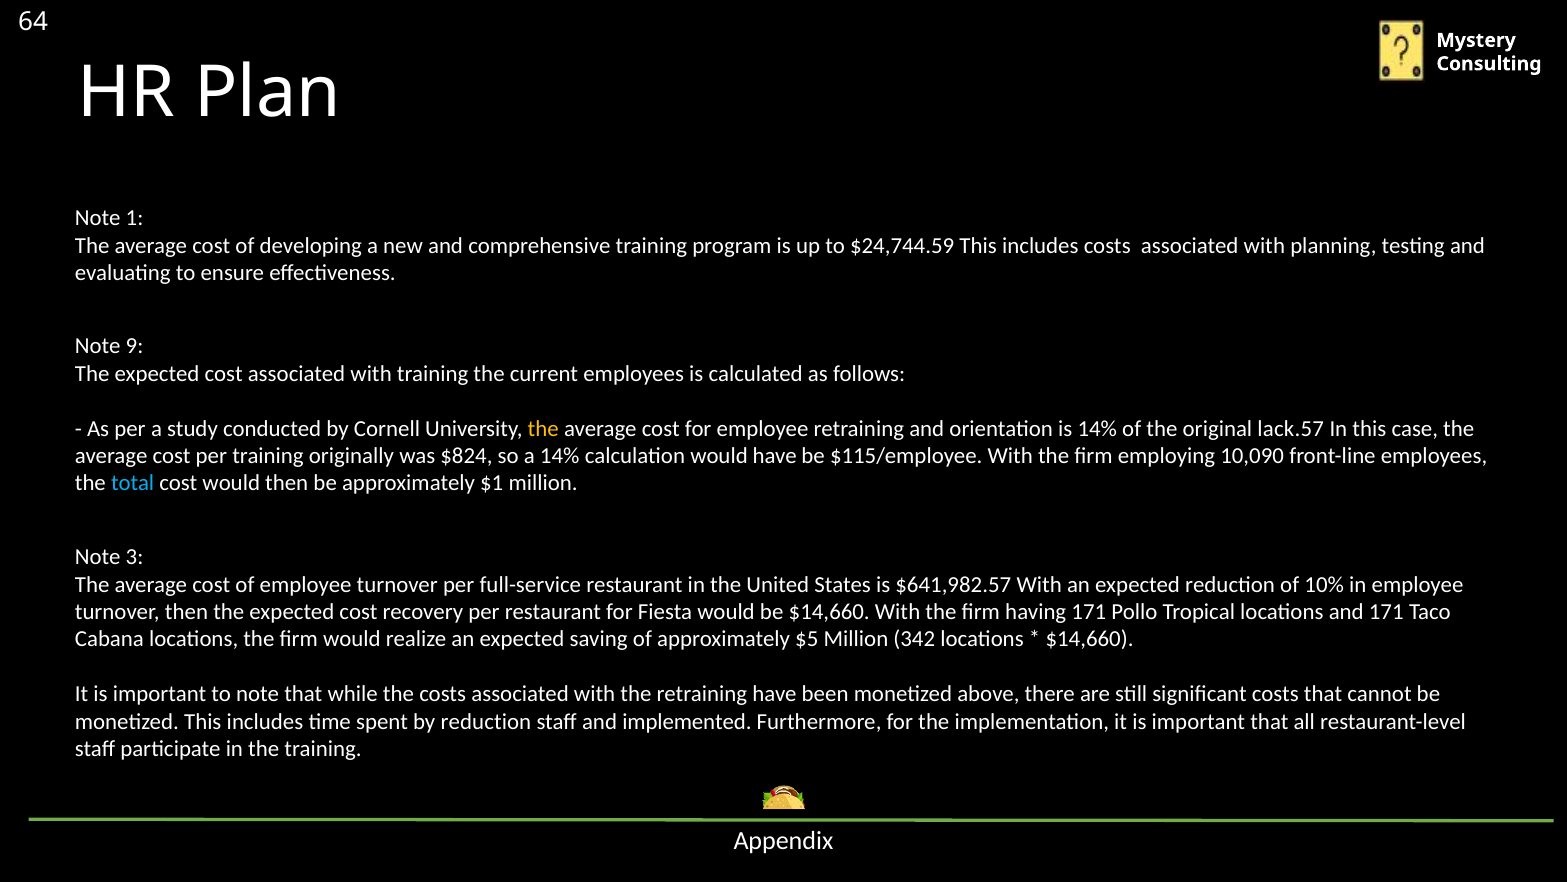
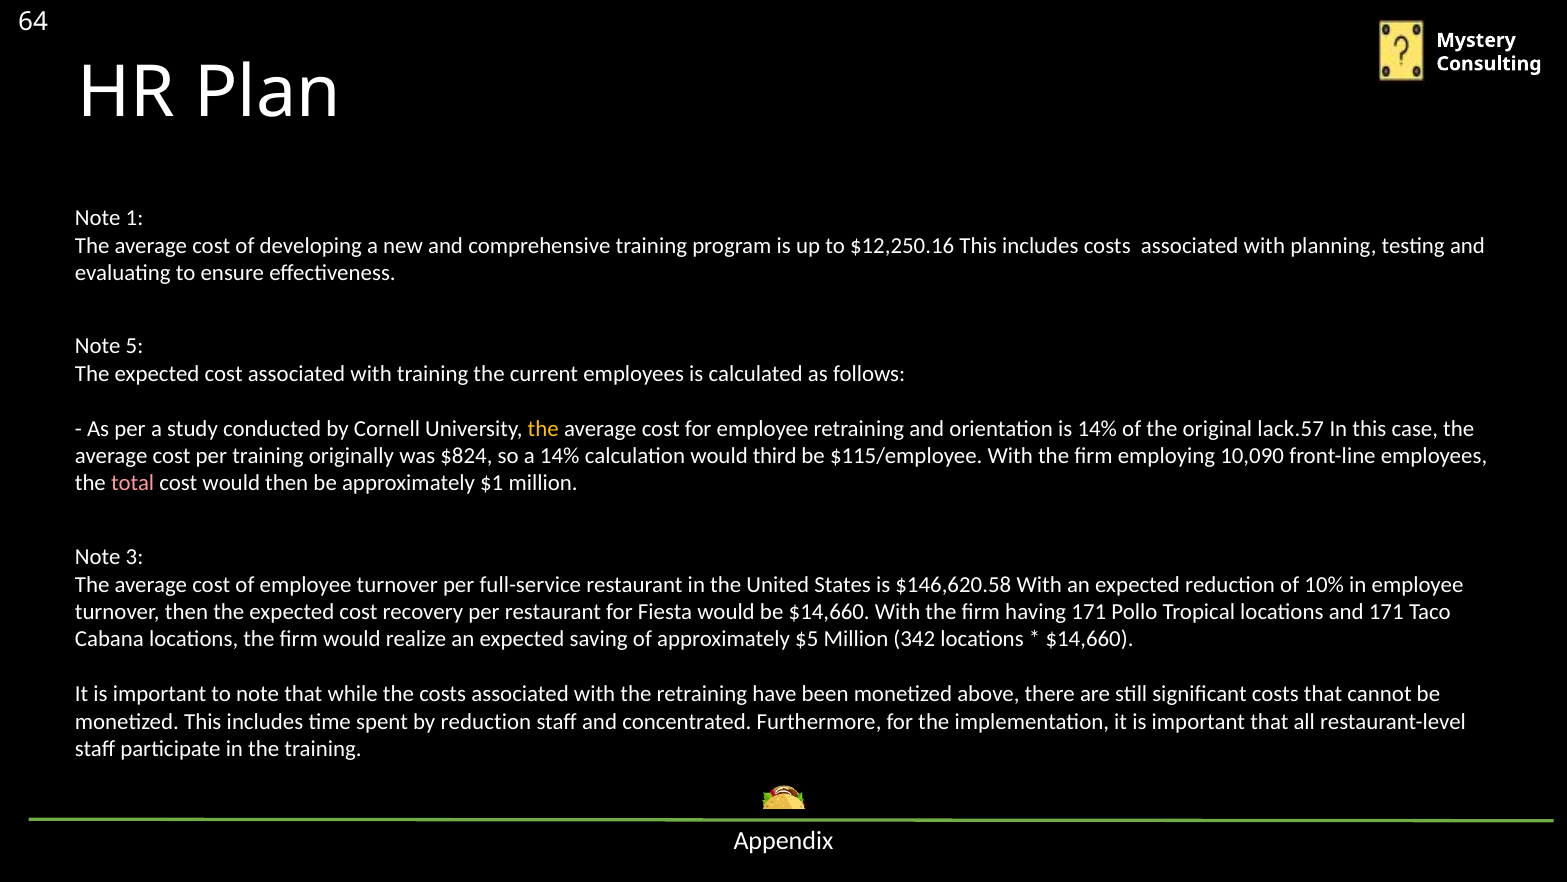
$24,744.59: $24,744.59 -> $12,250.16
9: 9 -> 5
would have: have -> third
total colour: light blue -> pink
$641,982.57: $641,982.57 -> $146,620.58
implemented: implemented -> concentrated
